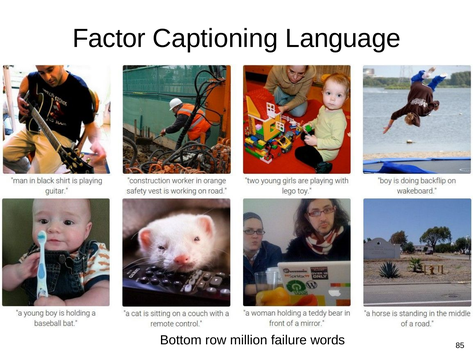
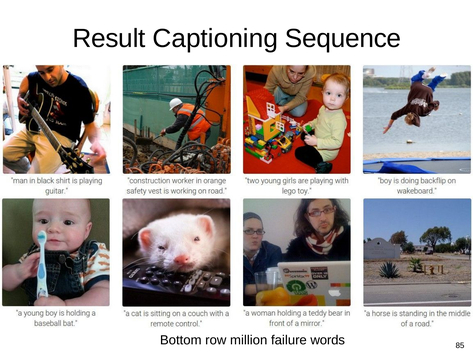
Factor: Factor -> Result
Language: Language -> Sequence
